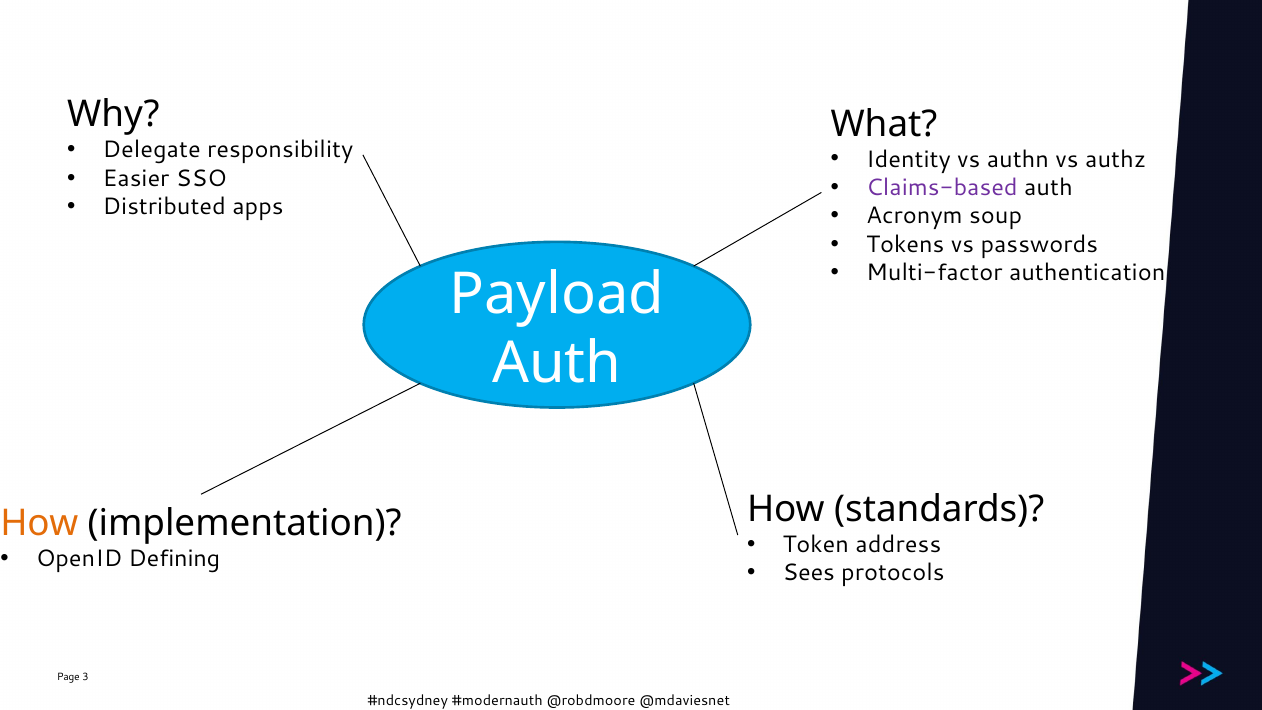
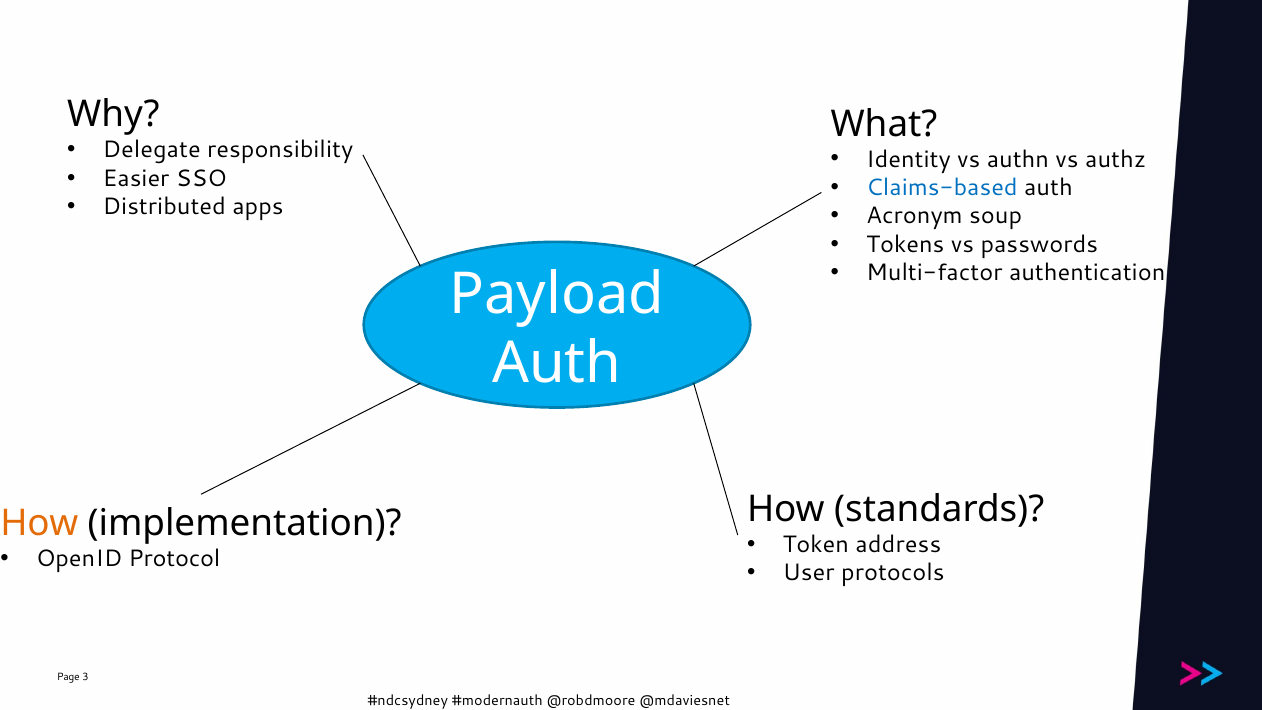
Claims-based colour: purple -> blue
Defining: Defining -> Protocol
Sees: Sees -> User
